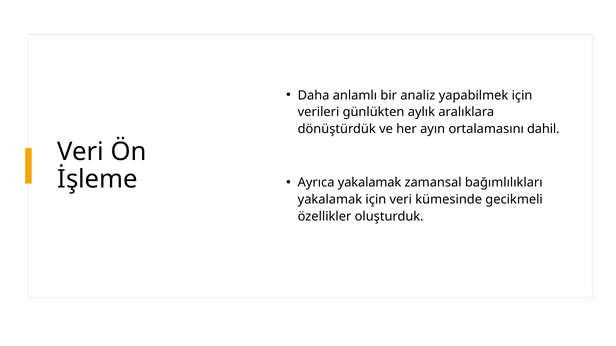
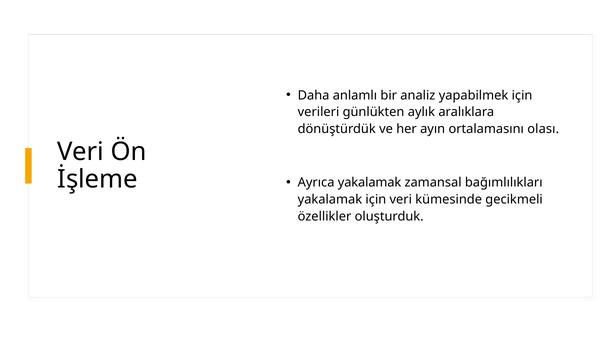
dahil: dahil -> olası
